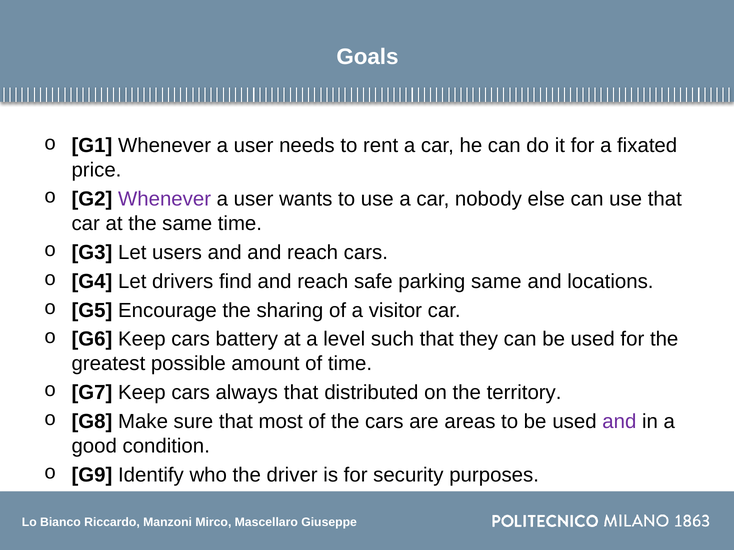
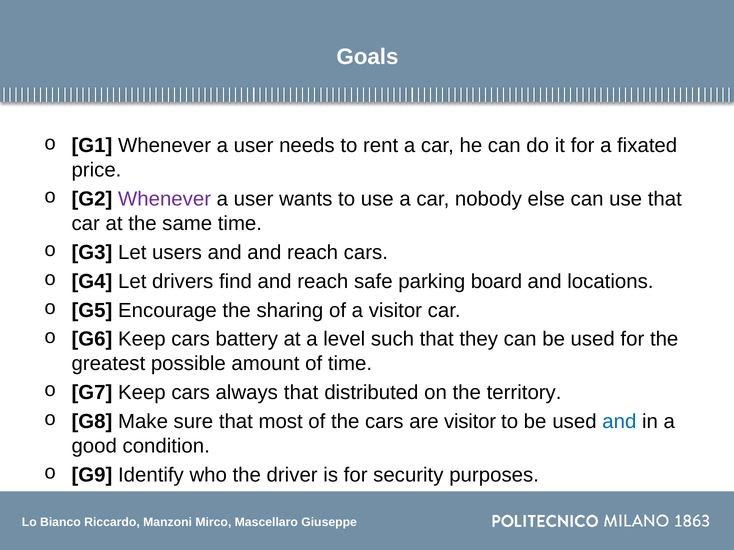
parking same: same -> board
are areas: areas -> visitor
and at (619, 422) colour: purple -> blue
